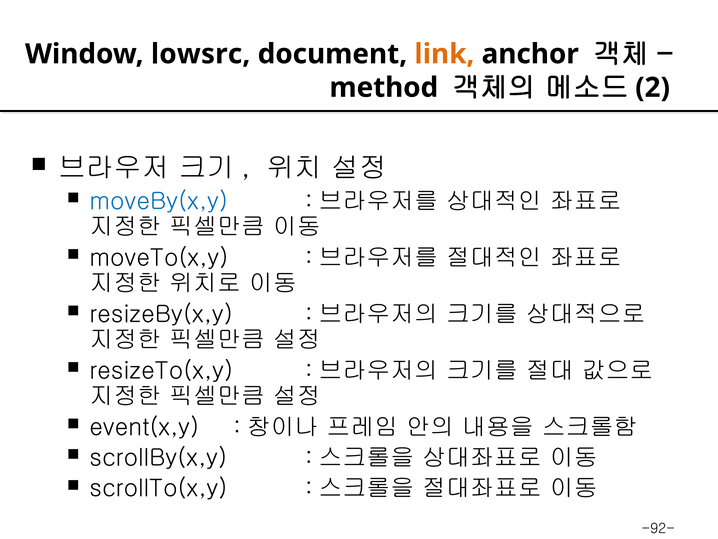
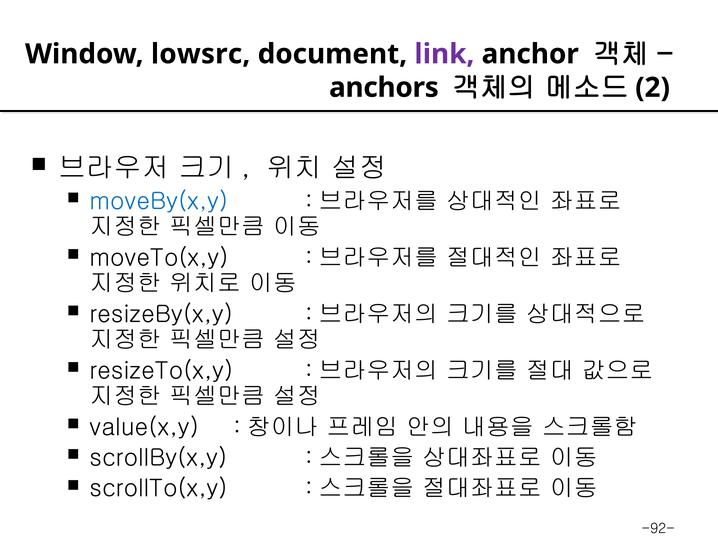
link colour: orange -> purple
method: method -> anchors
event(x,y: event(x,y -> value(x,y
